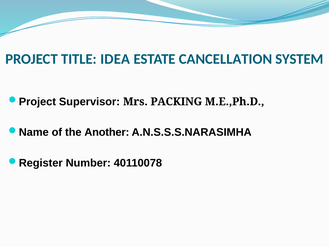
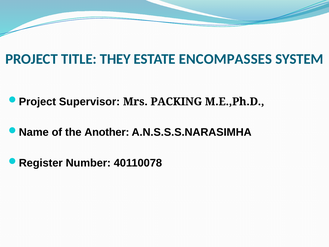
IDEA: IDEA -> THEY
CANCELLATION: CANCELLATION -> ENCOMPASSES
